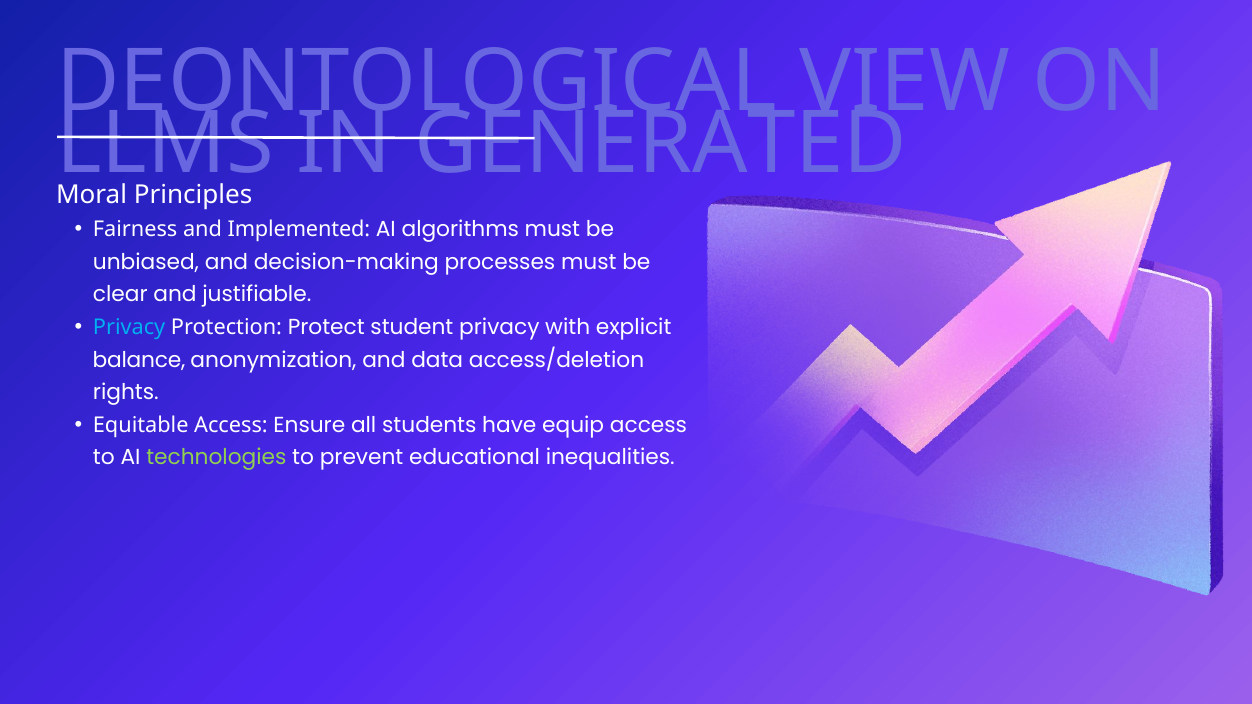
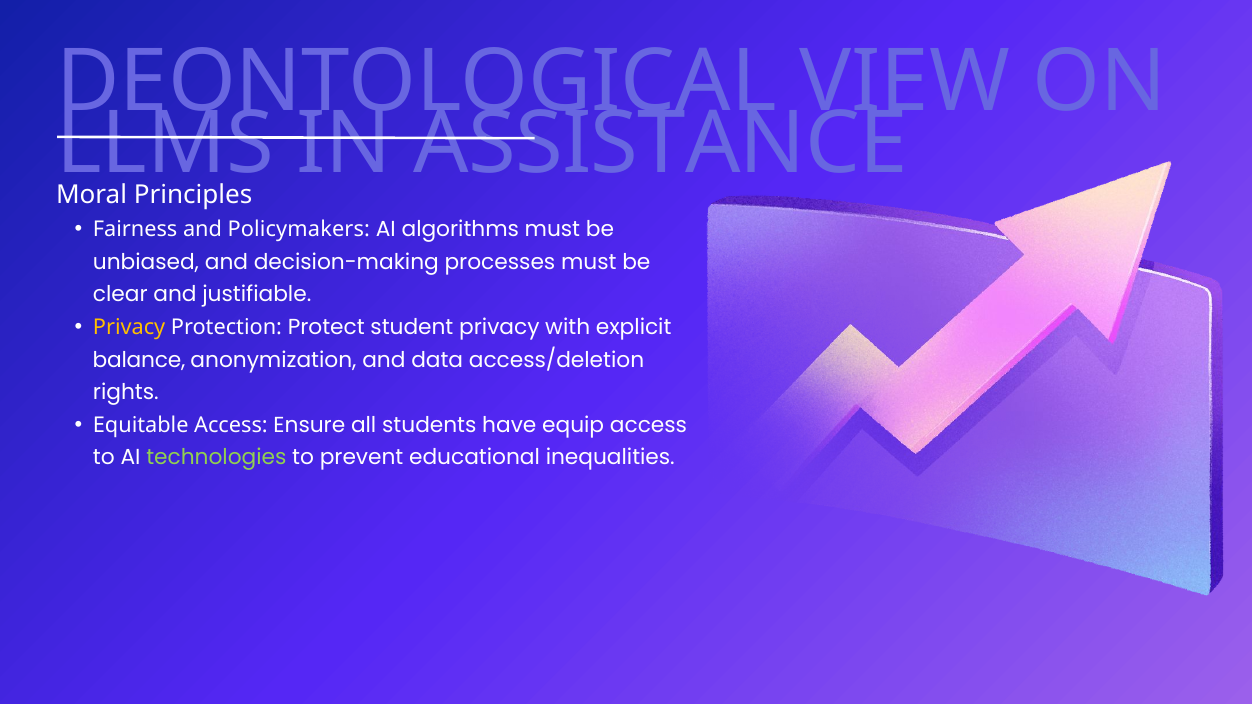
GENERATED: GENERATED -> ASSISTANCE
Implemented: Implemented -> Policymakers
Privacy at (129, 327) colour: light blue -> yellow
